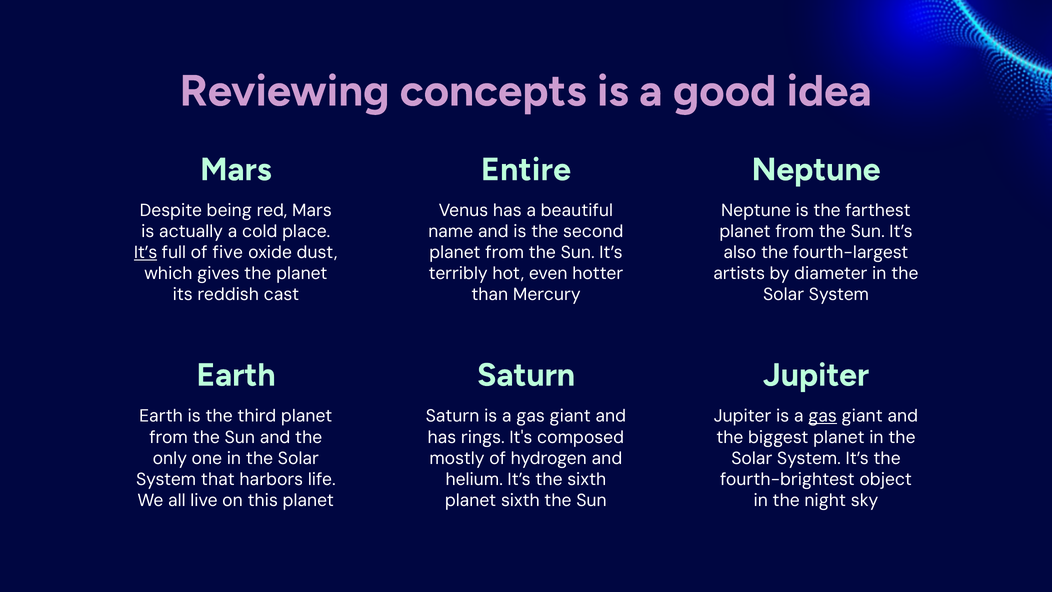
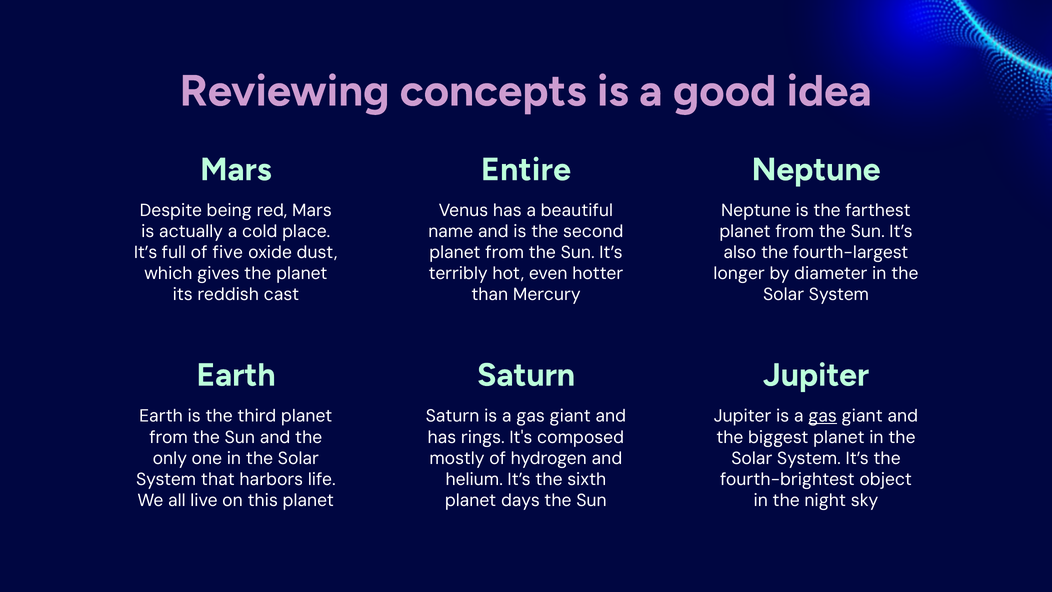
It’s at (146, 252) underline: present -> none
artists: artists -> longer
planet sixth: sixth -> days
